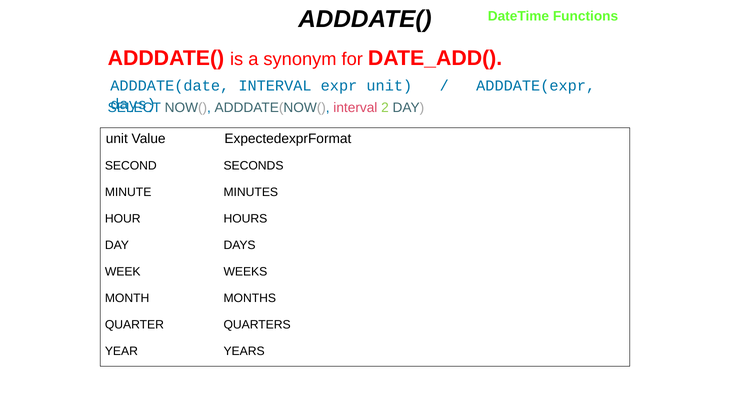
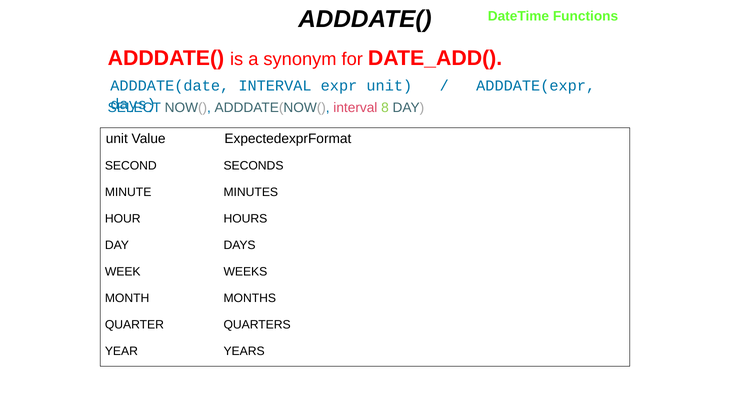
2: 2 -> 8
